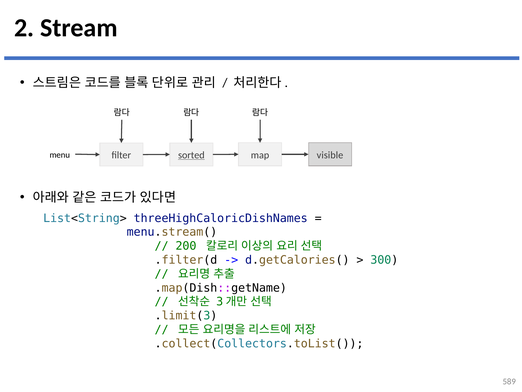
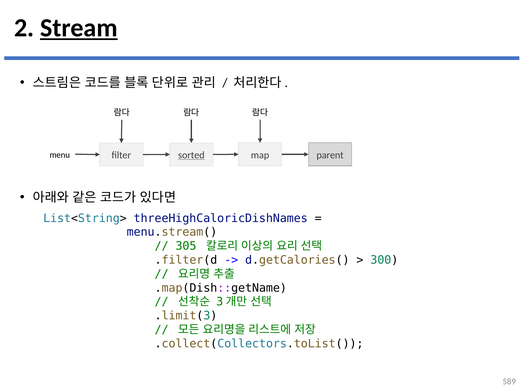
Stream underline: none -> present
visible: visible -> parent
200: 200 -> 305
